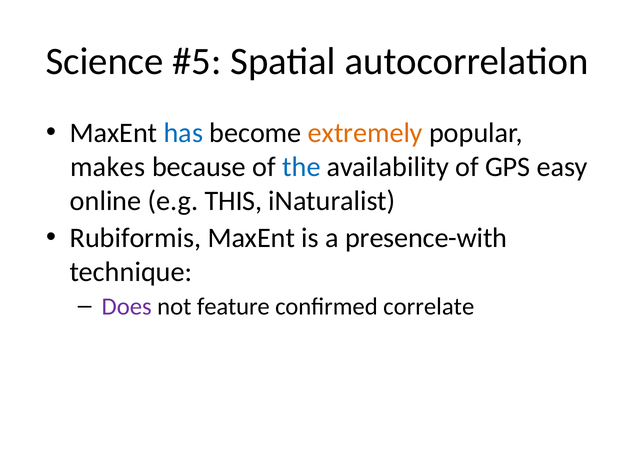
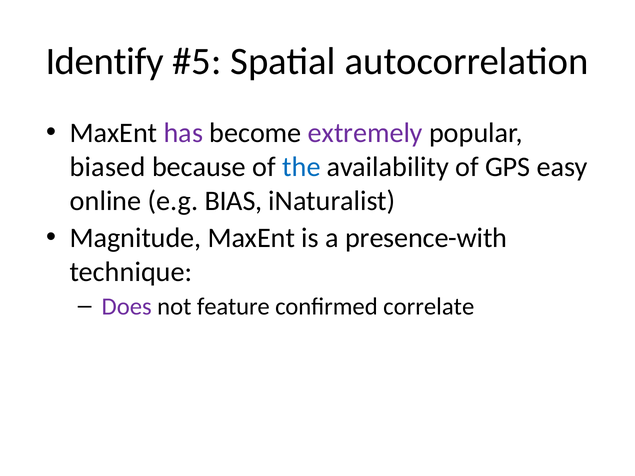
Science: Science -> Identify
has colour: blue -> purple
extremely colour: orange -> purple
makes: makes -> biased
THIS: THIS -> BIAS
Rubiformis: Rubiformis -> Magnitude
